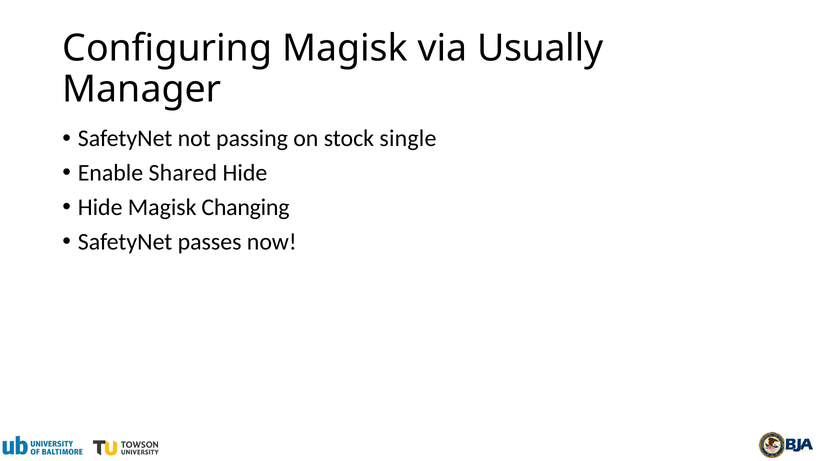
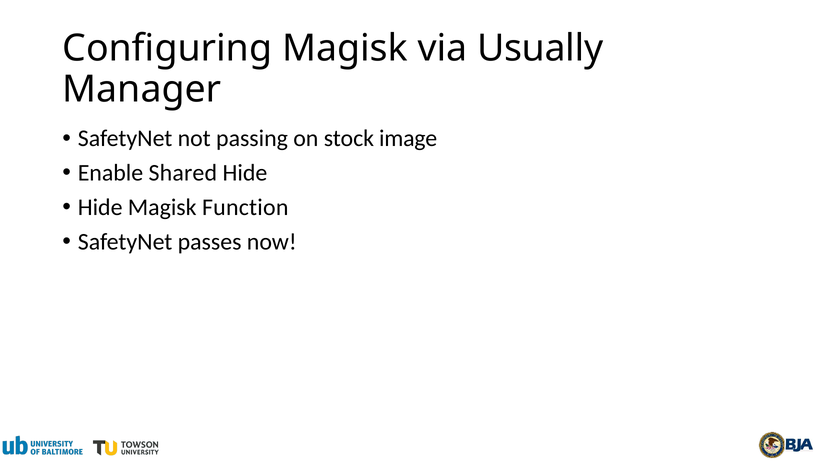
single: single -> image
Changing: Changing -> Function
